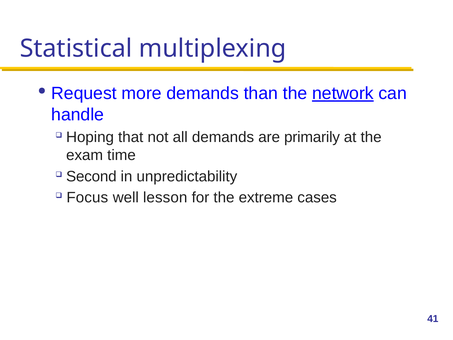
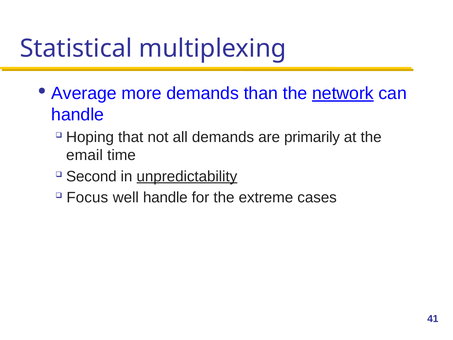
Request: Request -> Average
exam: exam -> email
unpredictability underline: none -> present
well lesson: lesson -> handle
